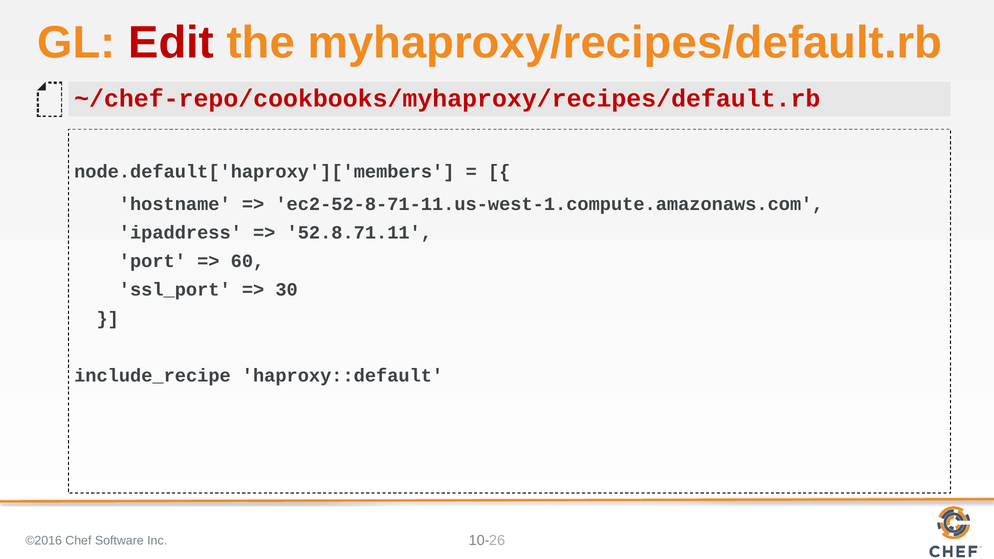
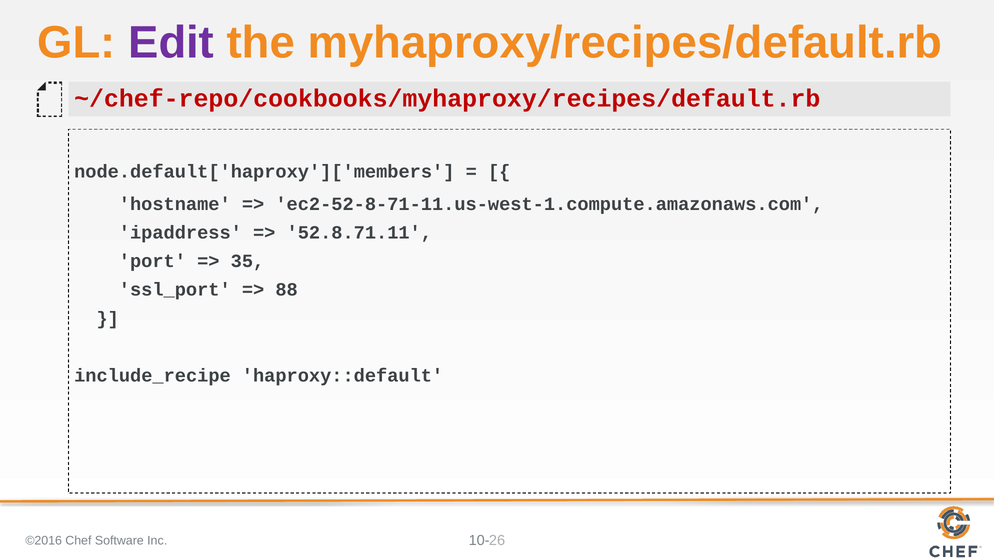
Edit colour: red -> purple
60: 60 -> 35
30: 30 -> 88
